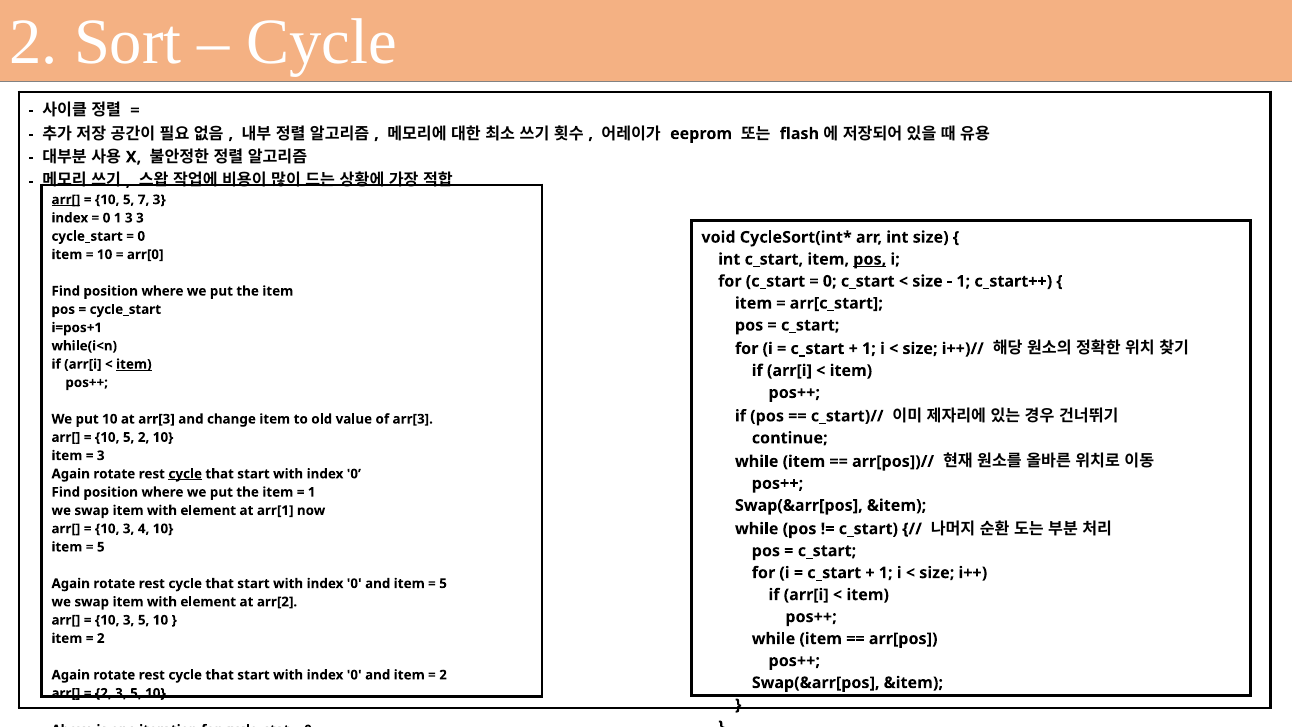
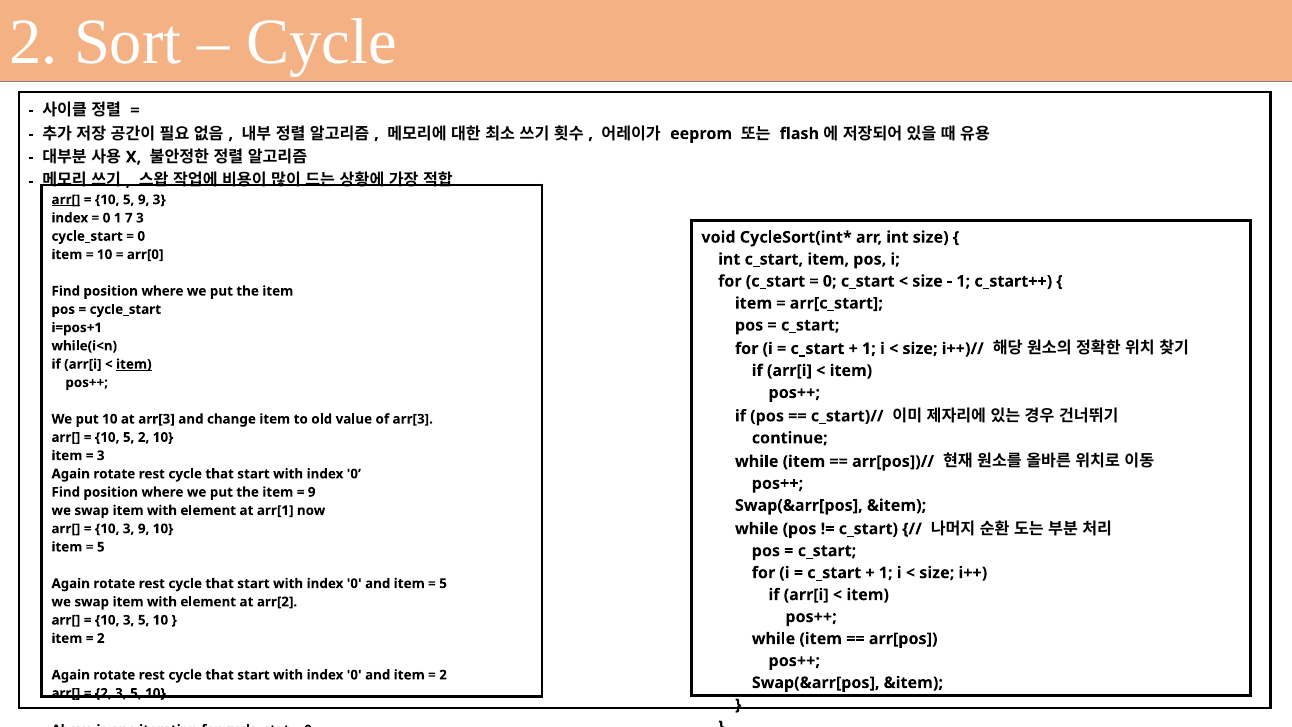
5 7: 7 -> 9
1 3: 3 -> 7
pos at (870, 259) underline: present -> none
cycle at (185, 474) underline: present -> none
1 at (312, 492): 1 -> 9
3 4: 4 -> 9
